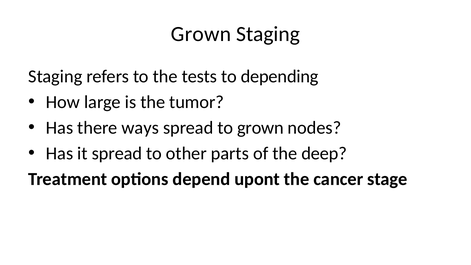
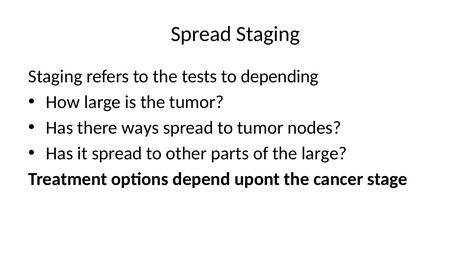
Grown at (201, 34): Grown -> Spread
to grown: grown -> tumor
the deep: deep -> large
